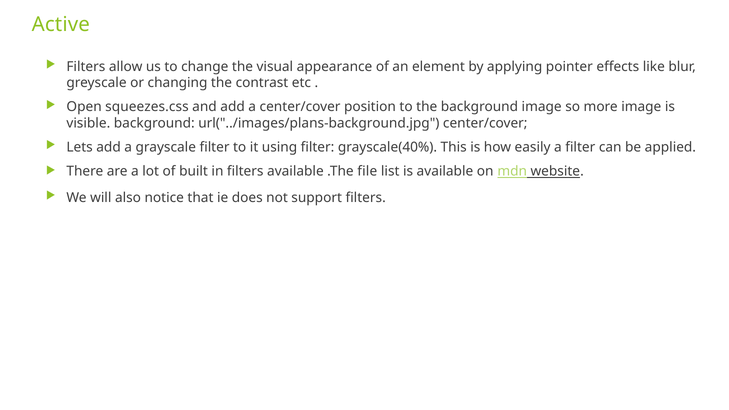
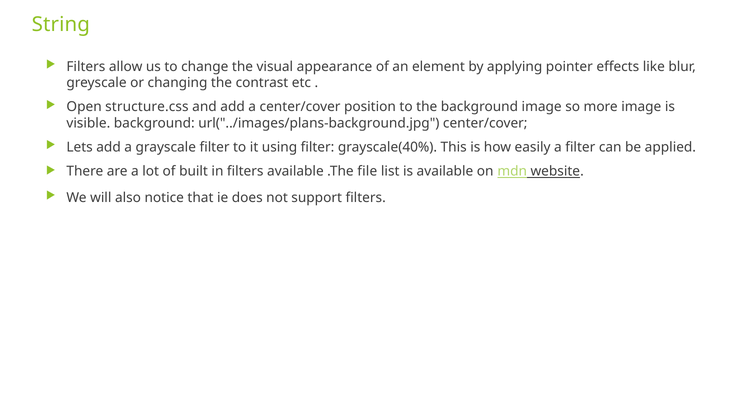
Active: Active -> String
squeezes.css: squeezes.css -> structure.css
